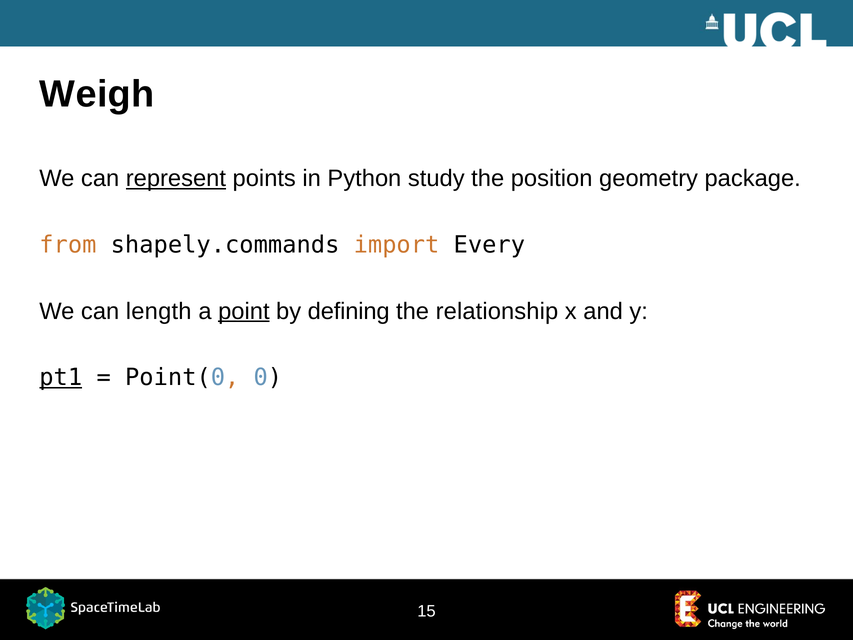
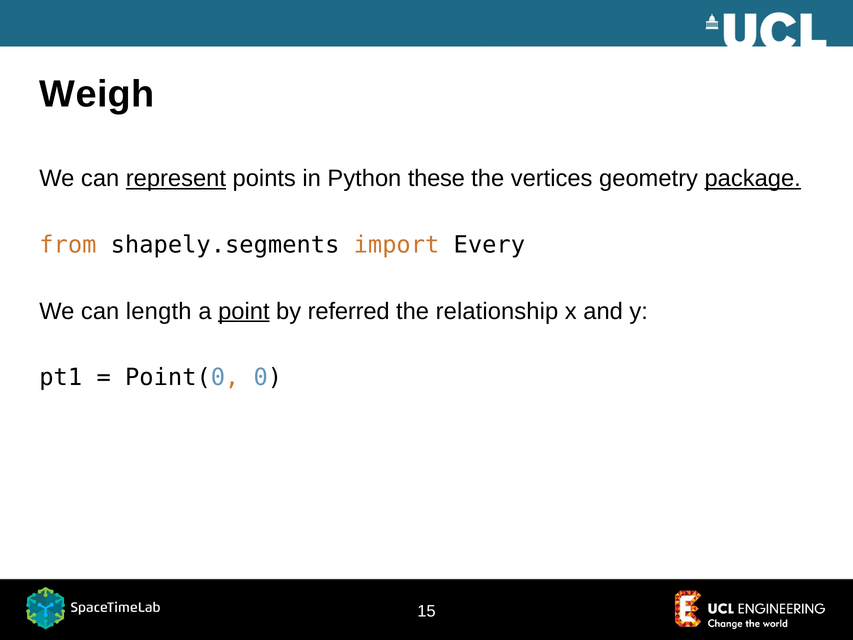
study: study -> these
position: position -> vertices
package underline: none -> present
shapely.commands: shapely.commands -> shapely.segments
defining: defining -> referred
pt1 underline: present -> none
